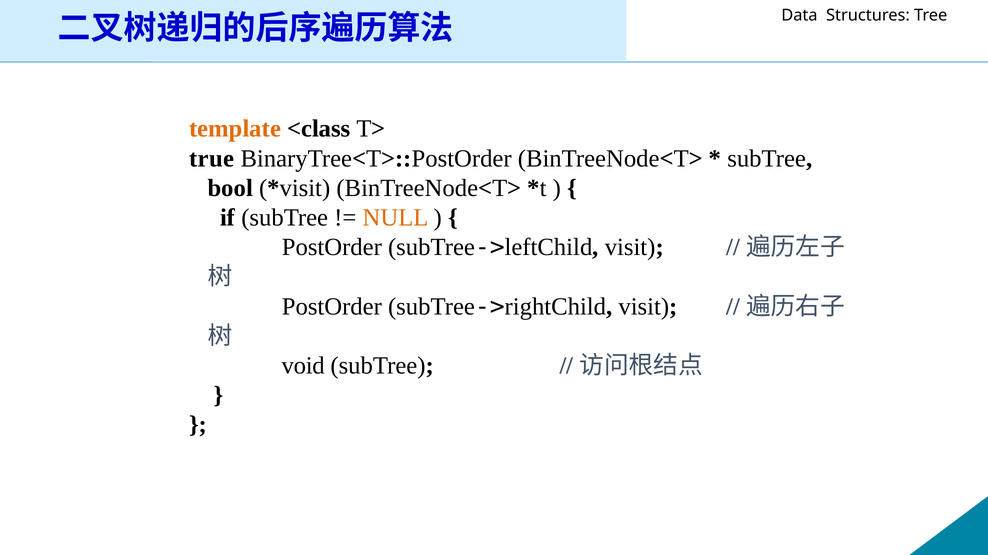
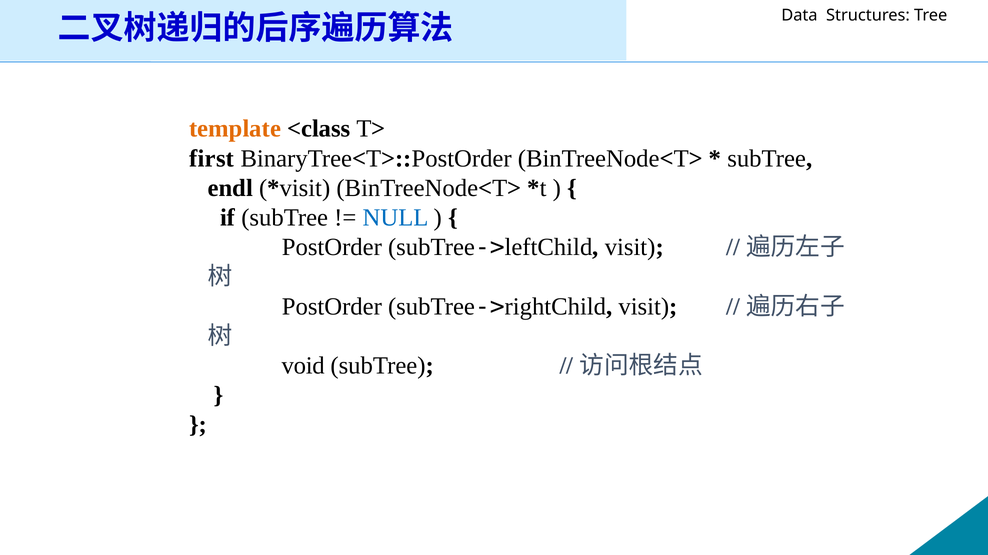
true: true -> first
bool: bool -> endl
NULL colour: orange -> blue
